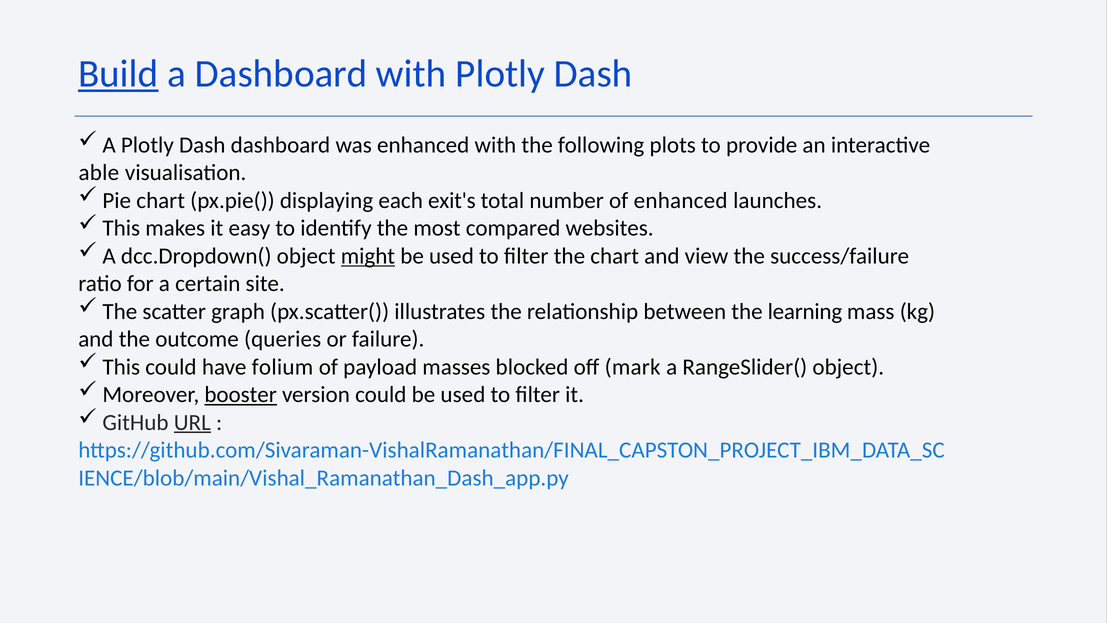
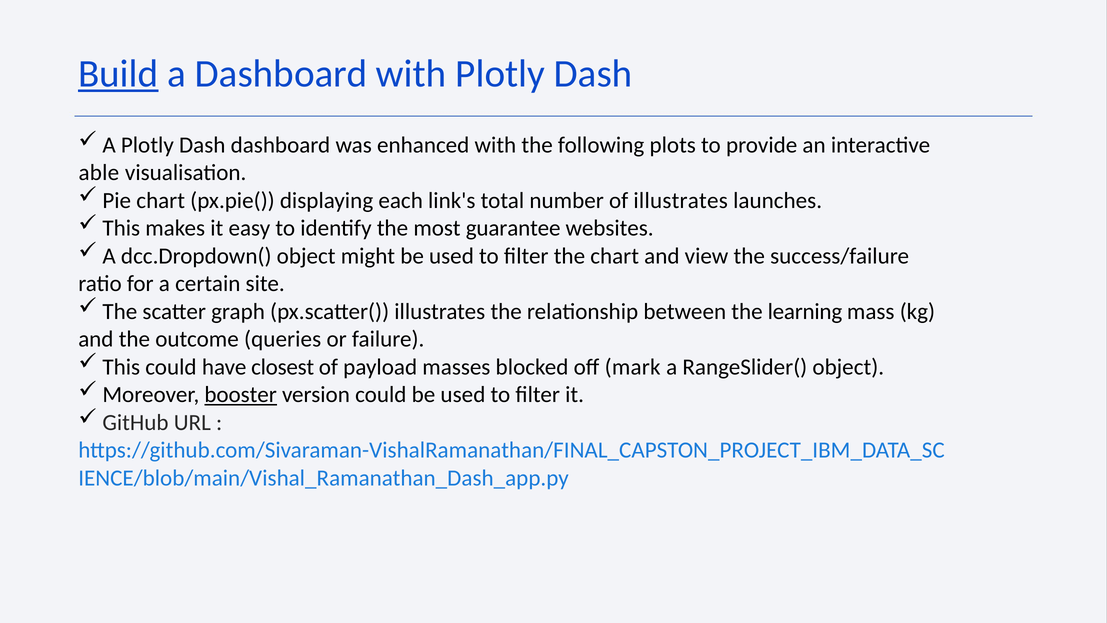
exit's: exit's -> link's
of enhanced: enhanced -> illustrates
compared: compared -> guarantee
might underline: present -> none
folium: folium -> closest
URL underline: present -> none
